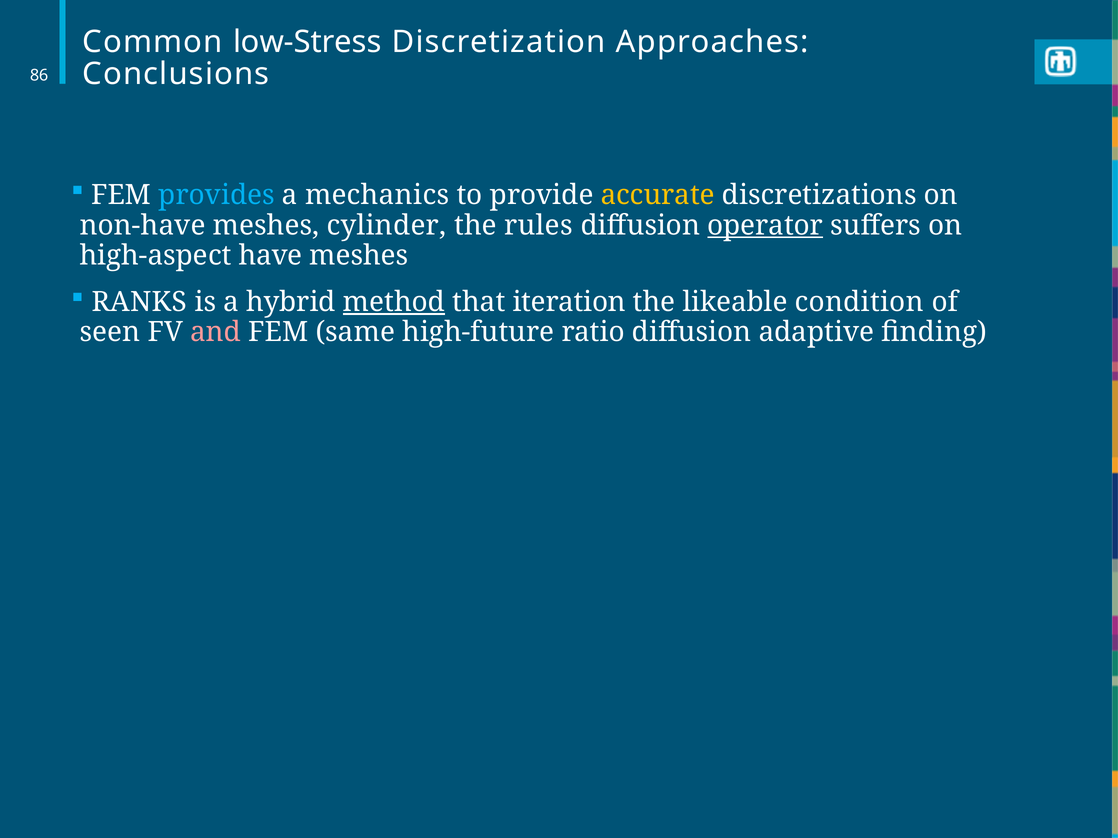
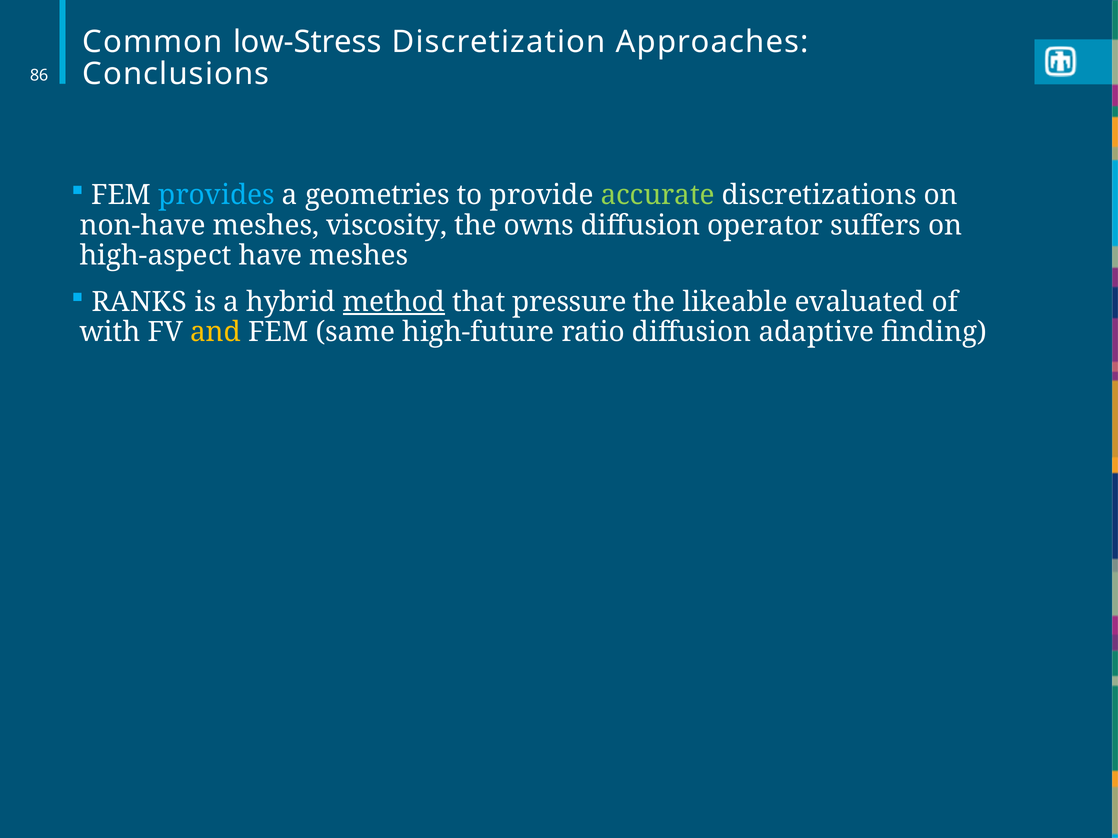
mechanics: mechanics -> geometries
accurate colour: yellow -> light green
cylinder: cylinder -> viscosity
rules: rules -> owns
operator underline: present -> none
iteration: iteration -> pressure
condition: condition -> evaluated
seen: seen -> with
and colour: pink -> yellow
